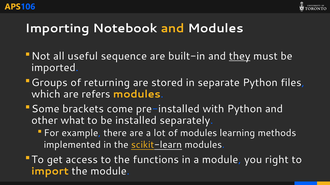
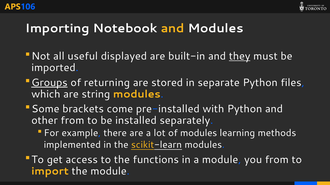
sequence: sequence -> displayed
Groups underline: none -> present
refers: refers -> string
other what: what -> from
you right: right -> from
